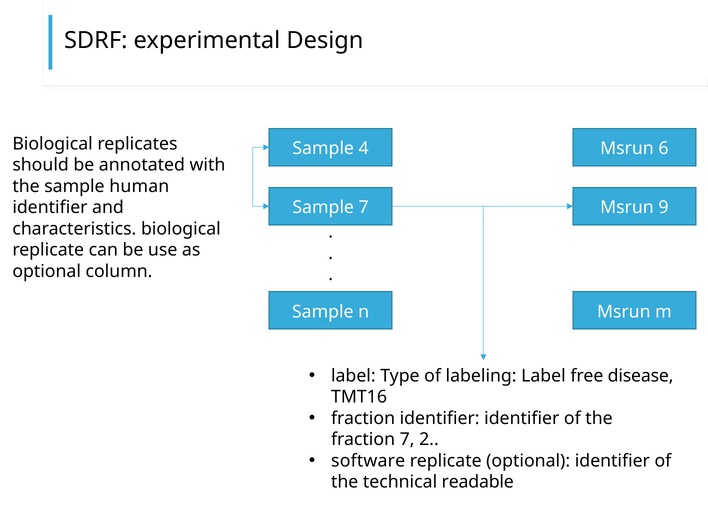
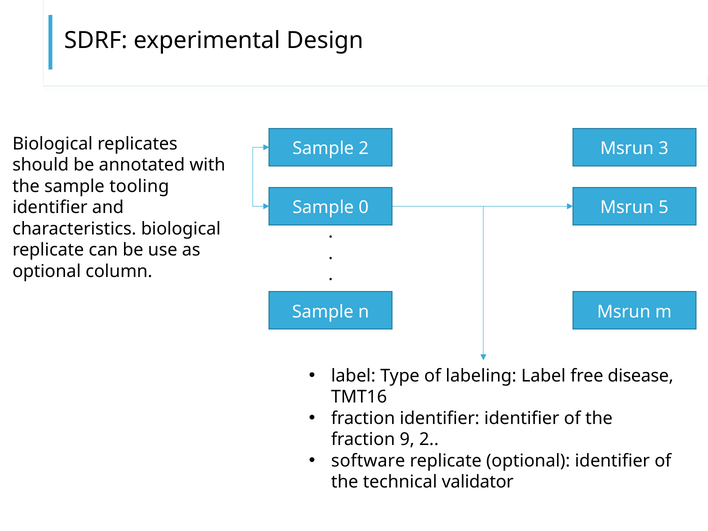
Sample 4: 4 -> 2
6: 6 -> 3
human: human -> tooling
Sample 7: 7 -> 0
9: 9 -> 5
fraction 7: 7 -> 9
readable: readable -> validator
